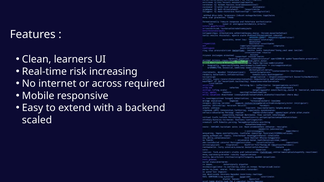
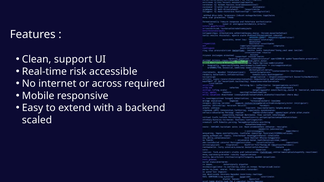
learners: learners -> support
increasing: increasing -> accessible
